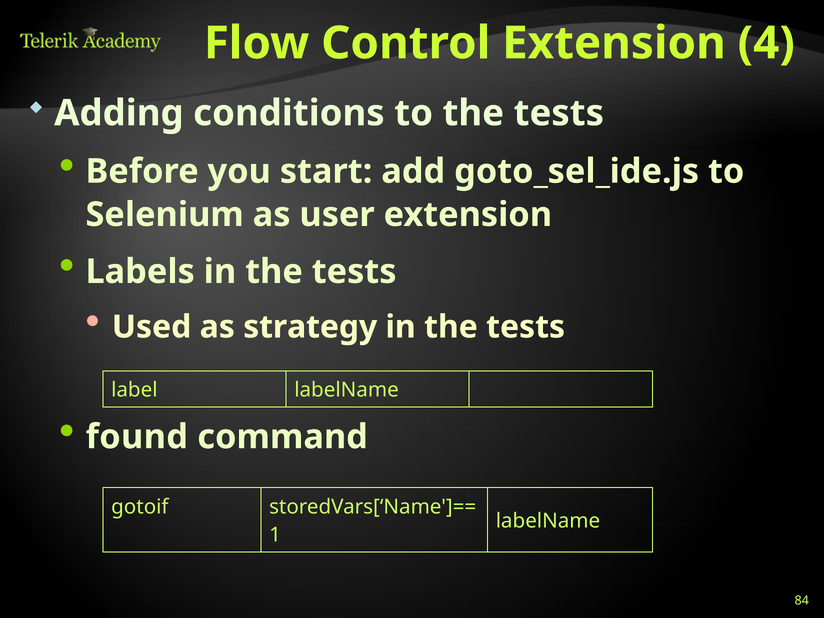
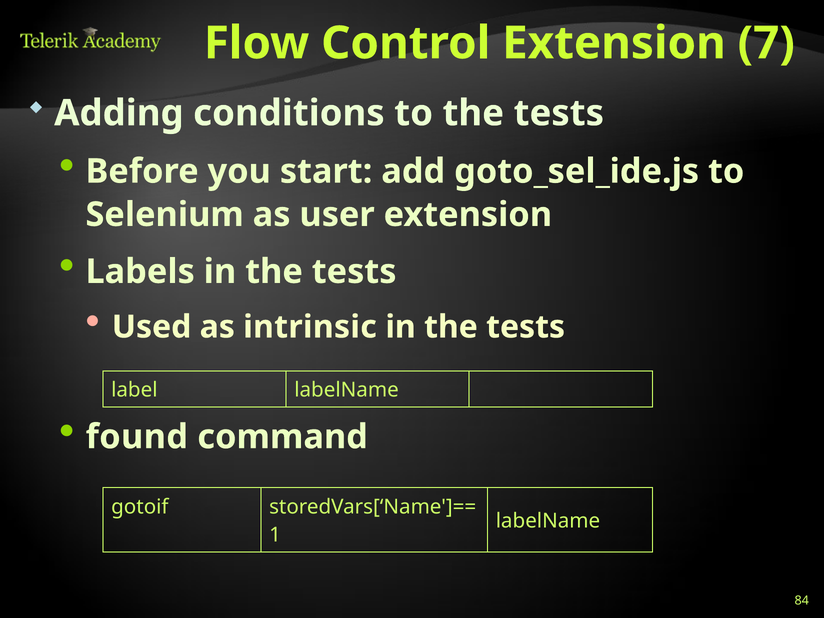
4: 4 -> 7
strategy: strategy -> intrinsic
